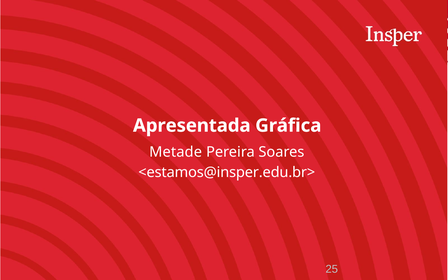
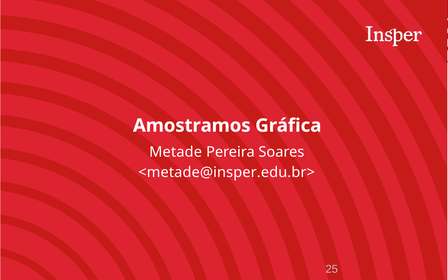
Apresentada: Apresentada -> Amostramos
<estamos@insper.edu.br>: <estamos@insper.edu.br> -> <metade@insper.edu.br>
